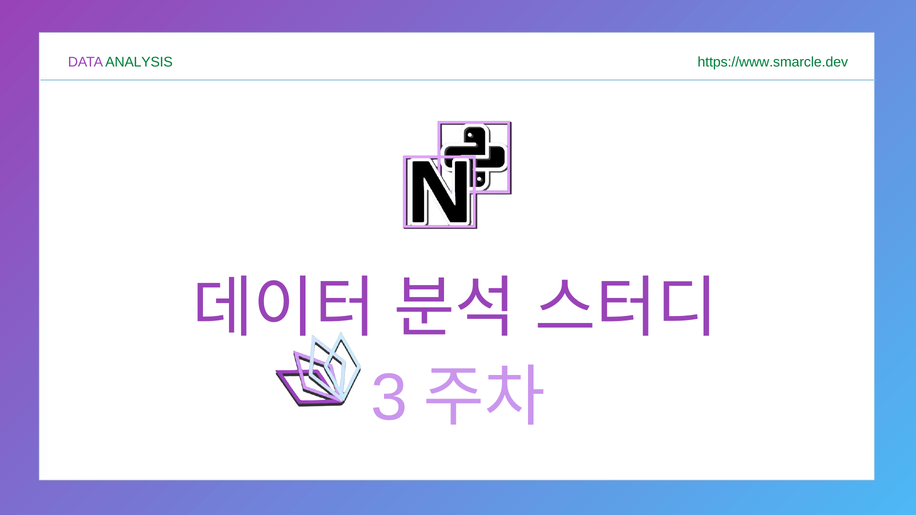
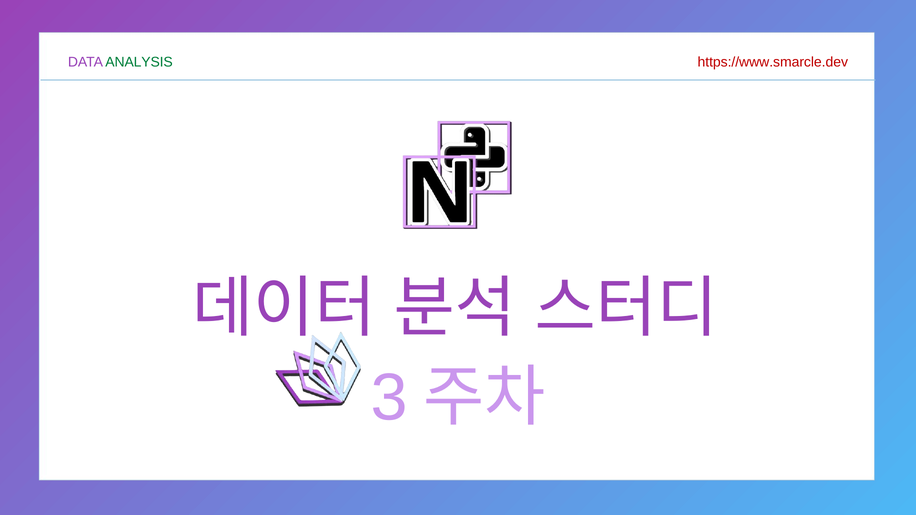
https://www.smarcle.dev colour: green -> red
